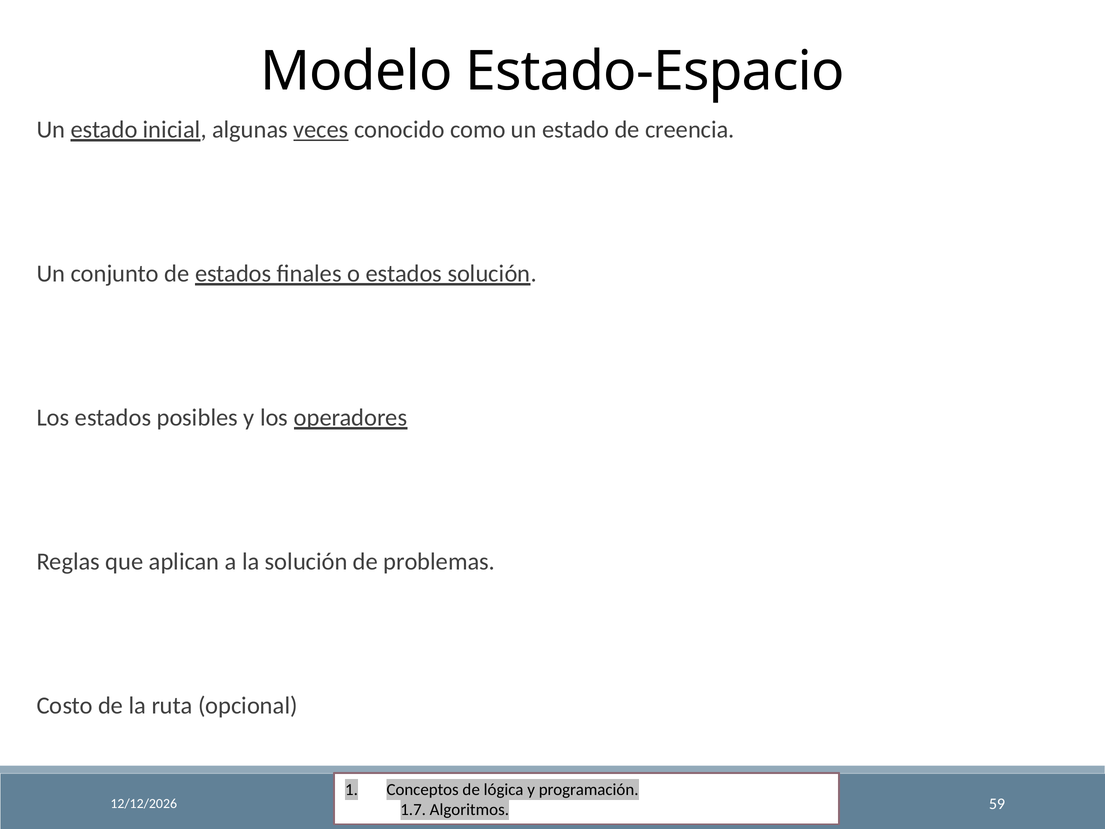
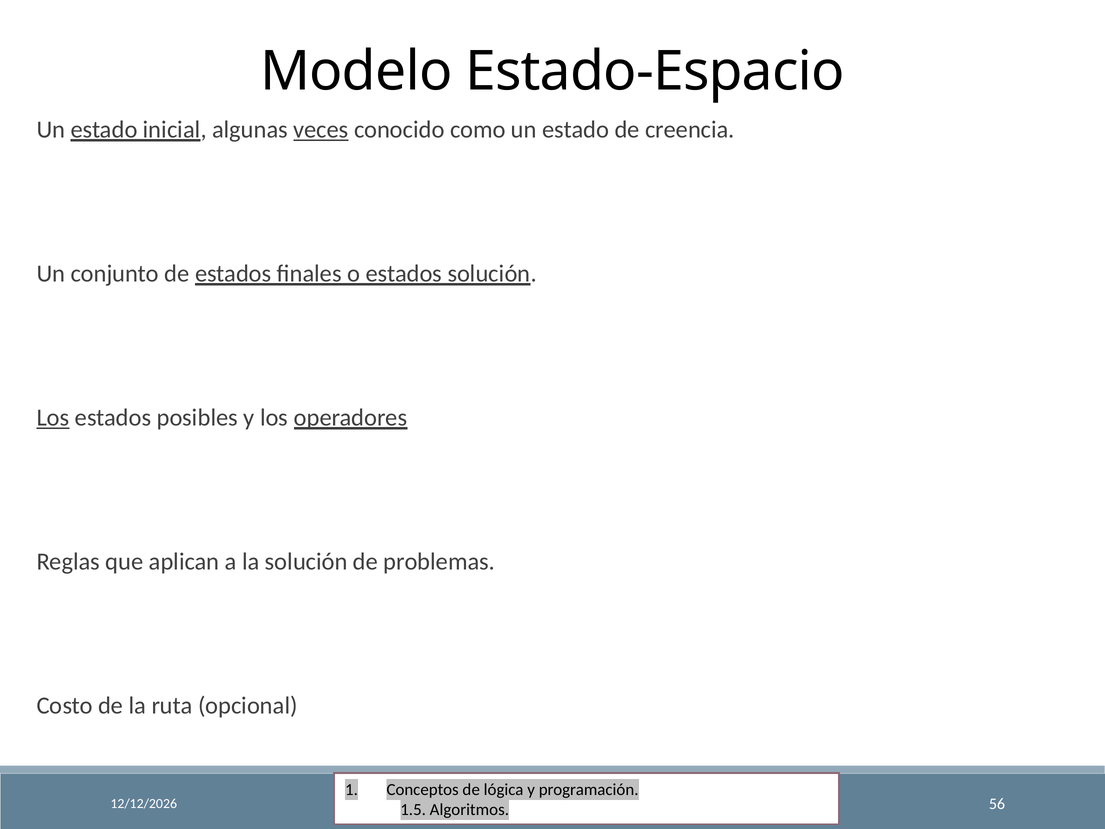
Los at (53, 417) underline: none -> present
59: 59 -> 56
1.7: 1.7 -> 1.5
